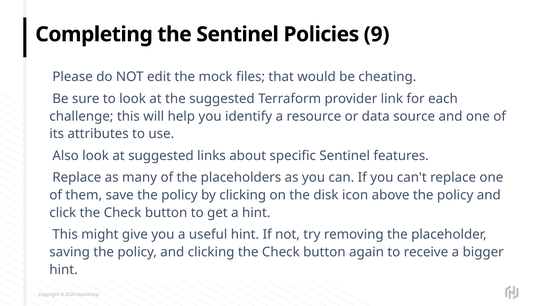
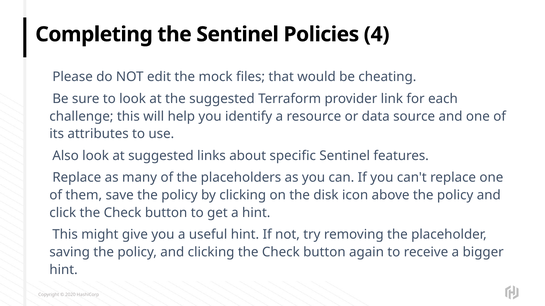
9: 9 -> 4
